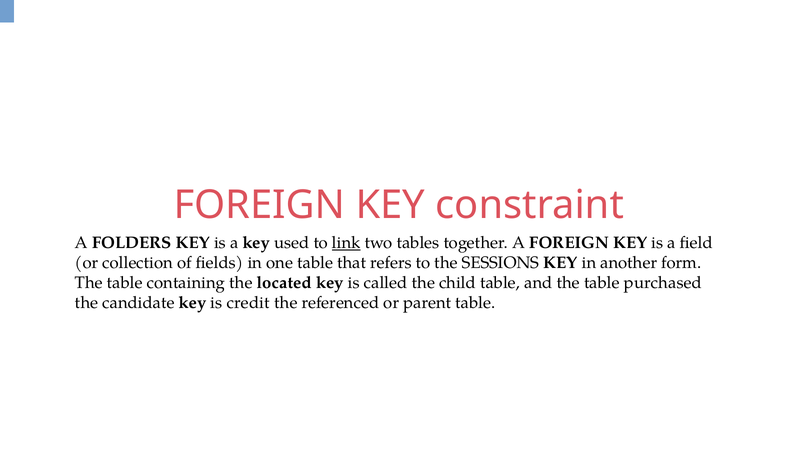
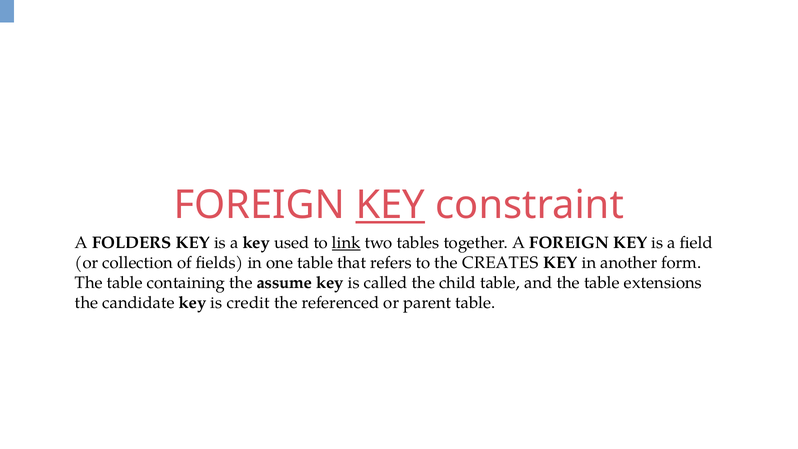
KEY at (390, 205) underline: none -> present
SESSIONS: SESSIONS -> CREATES
located: located -> assume
purchased: purchased -> extensions
